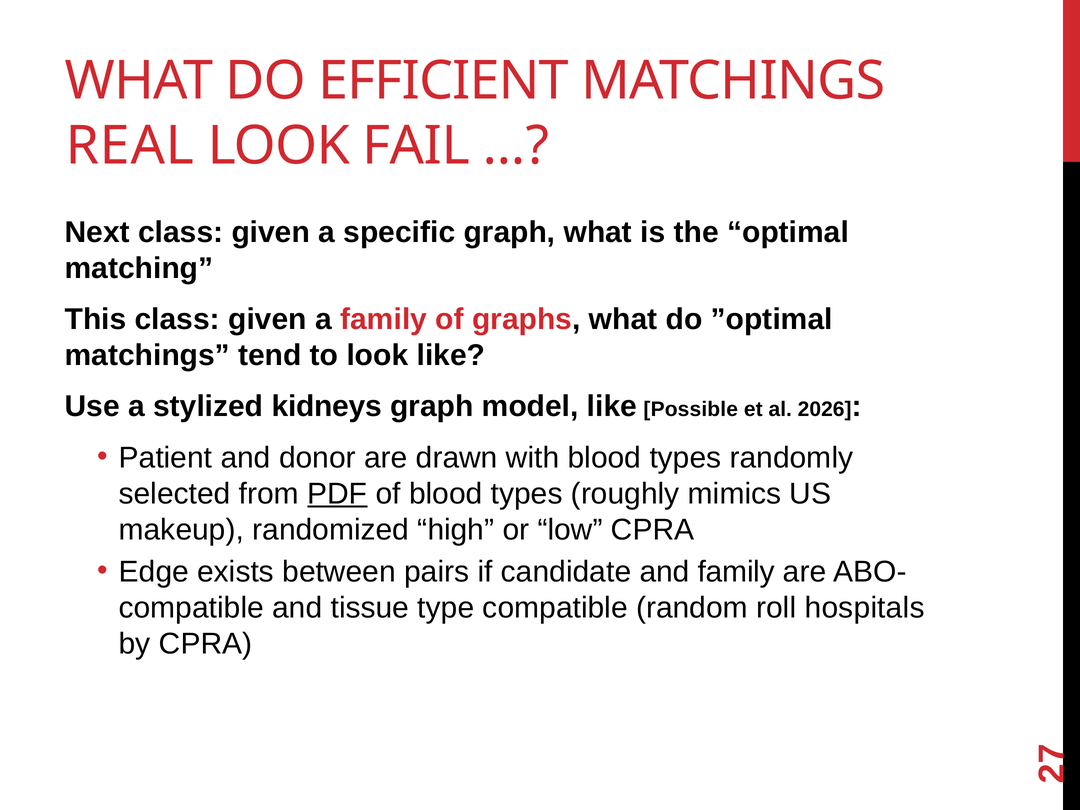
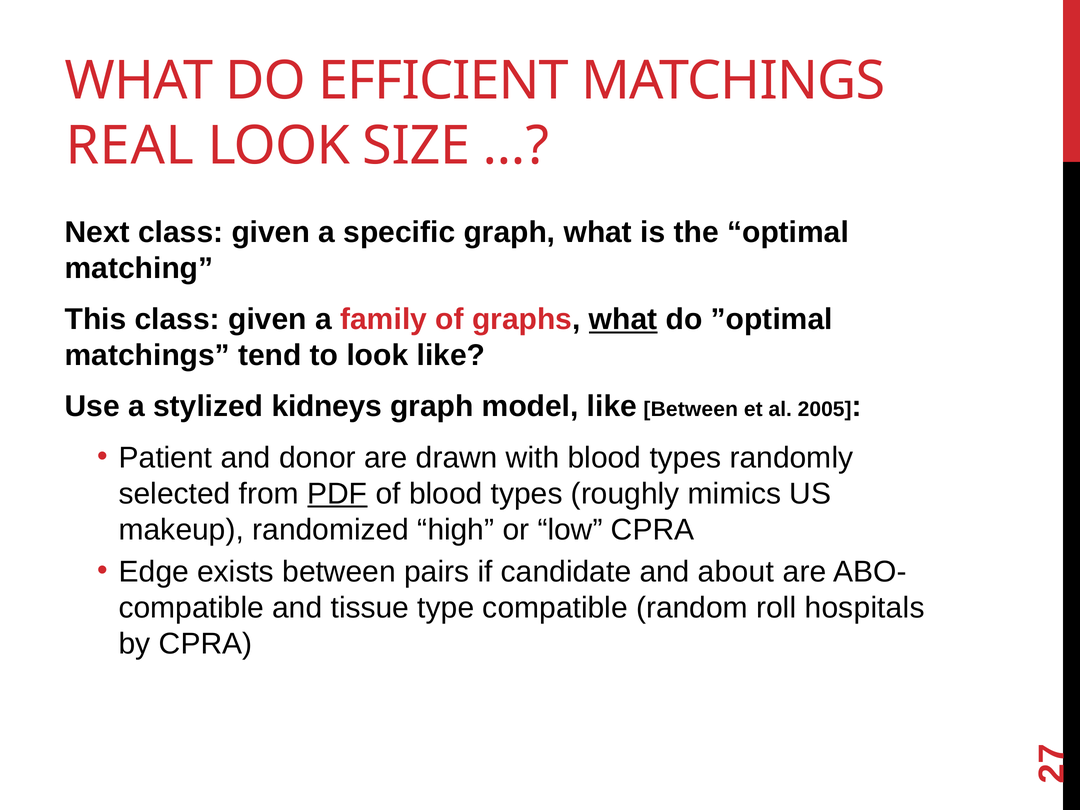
FAIL: FAIL -> SIZE
what at (623, 320) underline: none -> present
like Possible: Possible -> Between
2026: 2026 -> 2005
and family: family -> about
